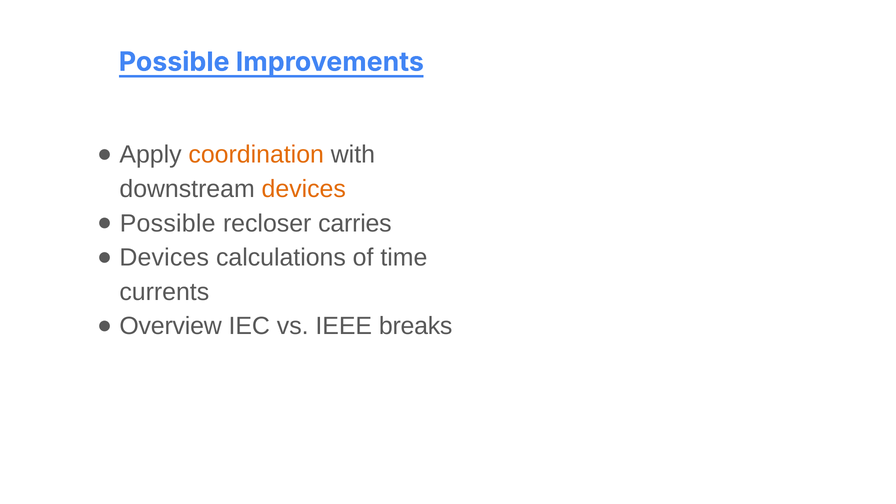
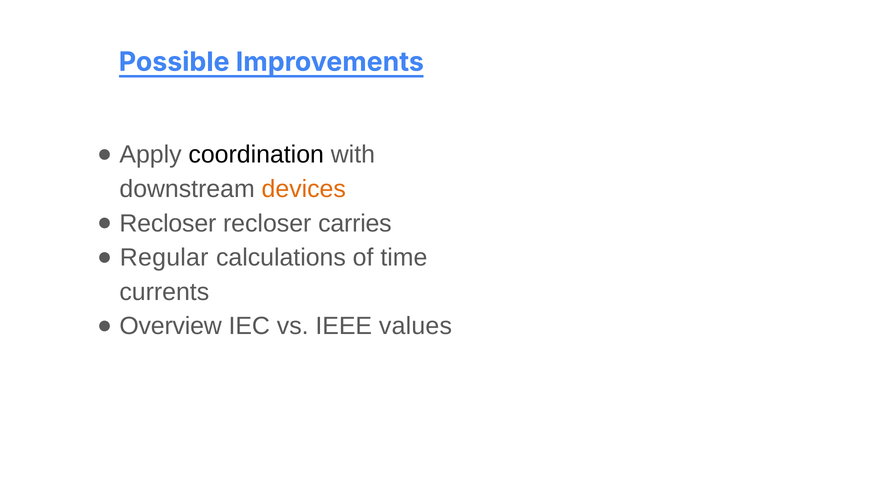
coordination colour: orange -> black
Possible at (168, 223): Possible -> Recloser
Devices at (164, 258): Devices -> Regular
breaks: breaks -> values
